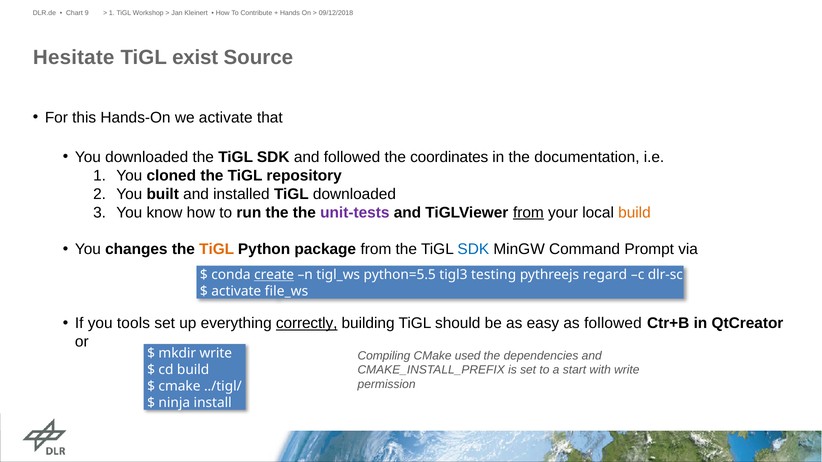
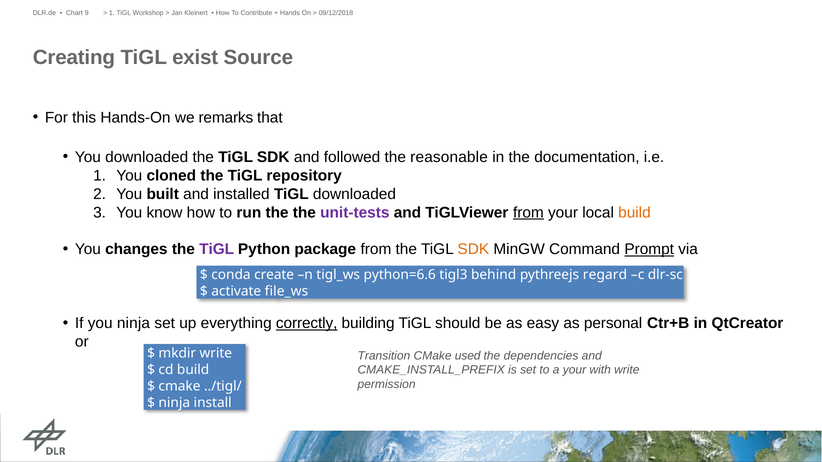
Hesitate: Hesitate -> Creating
we activate: activate -> remarks
coordinates: coordinates -> reasonable
TiGL at (217, 250) colour: orange -> purple
SDK at (473, 250) colour: blue -> orange
Prompt underline: none -> present
create underline: present -> none
python=5.5: python=5.5 -> python=6.6
testing: testing -> behind
you tools: tools -> ninja
as followed: followed -> personal
Compiling: Compiling -> Transition
a start: start -> your
